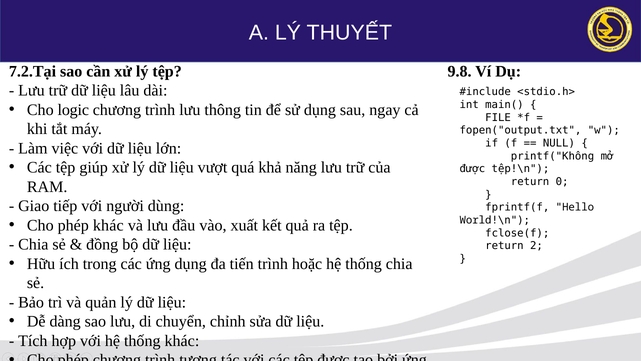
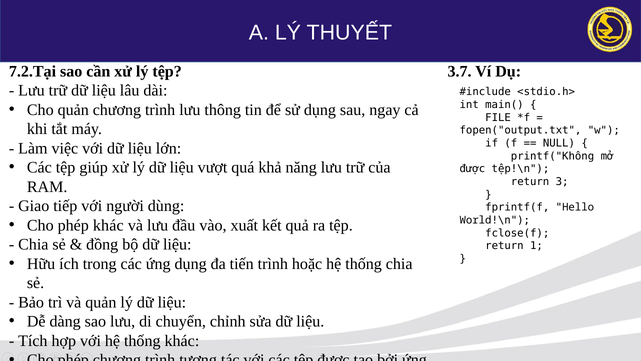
9.8: 9.8 -> 3.7
Cho logic: logic -> quản
0: 0 -> 3
2: 2 -> 1
